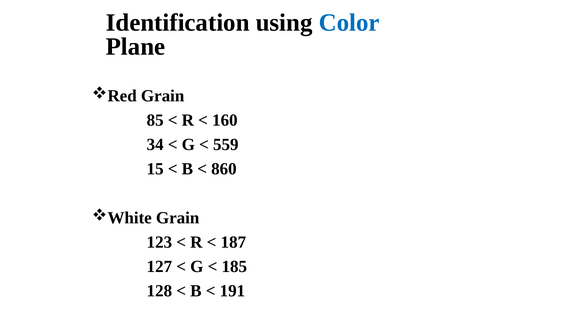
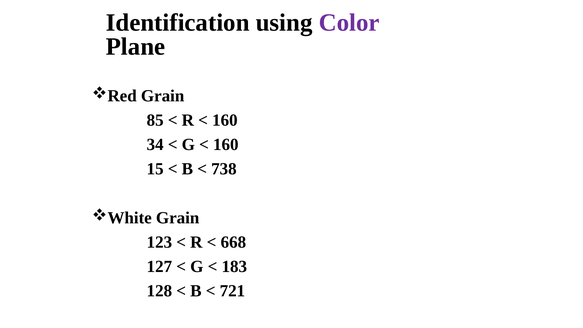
Color colour: blue -> purple
559 at (226, 145): 559 -> 160
860: 860 -> 738
187: 187 -> 668
185: 185 -> 183
191: 191 -> 721
